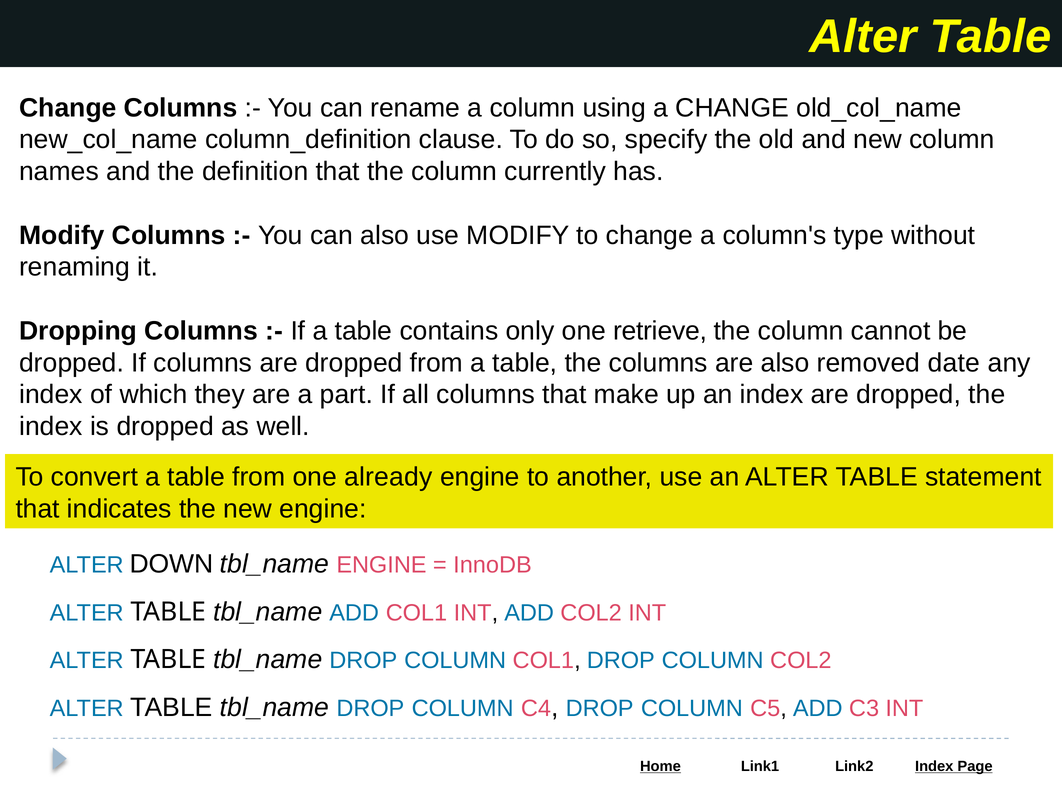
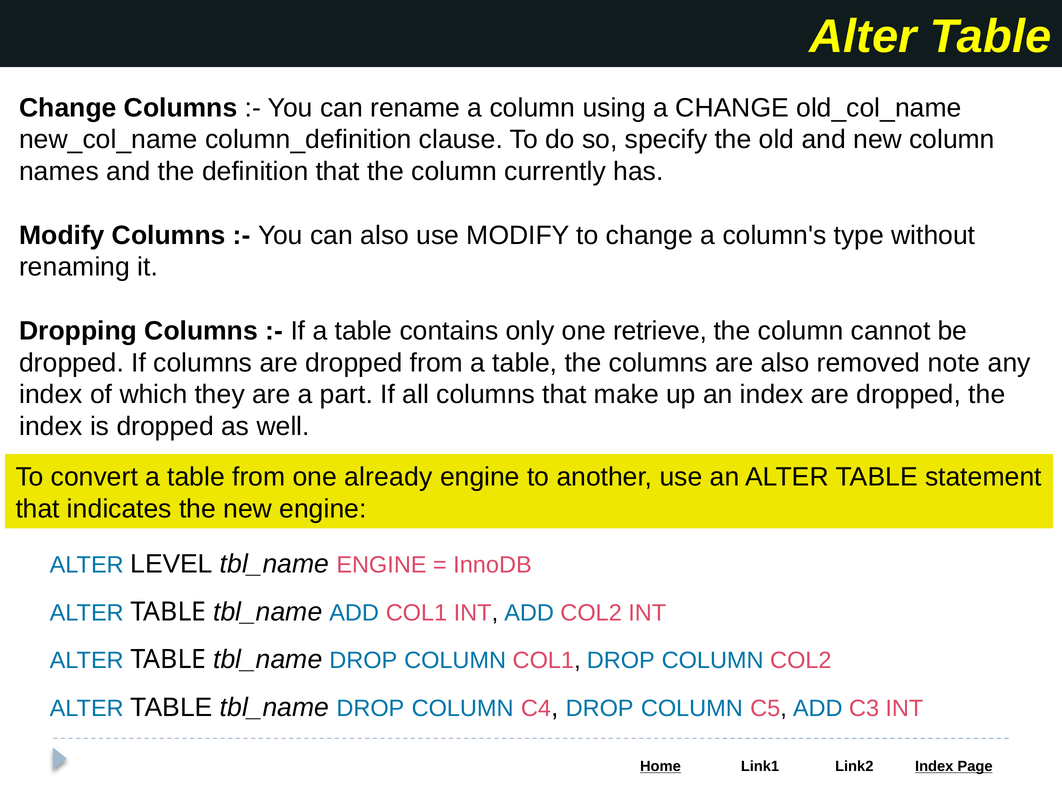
date: date -> note
DOWN: DOWN -> LEVEL
